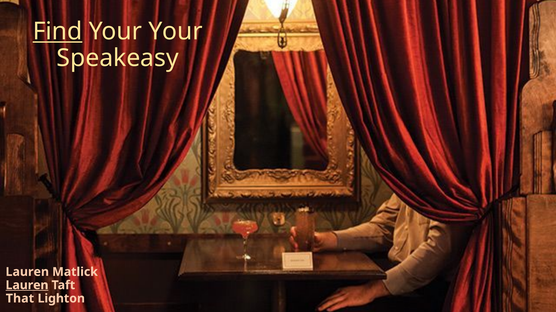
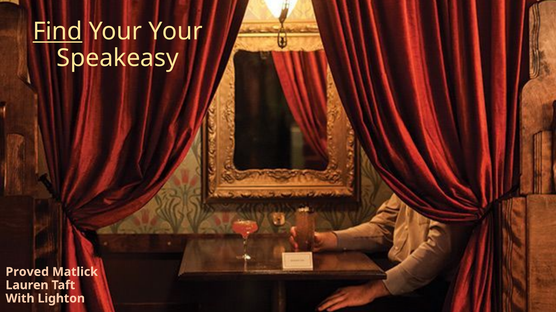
Lauren at (27, 272): Lauren -> Proved
Lauren at (27, 286) underline: present -> none
That: That -> With
